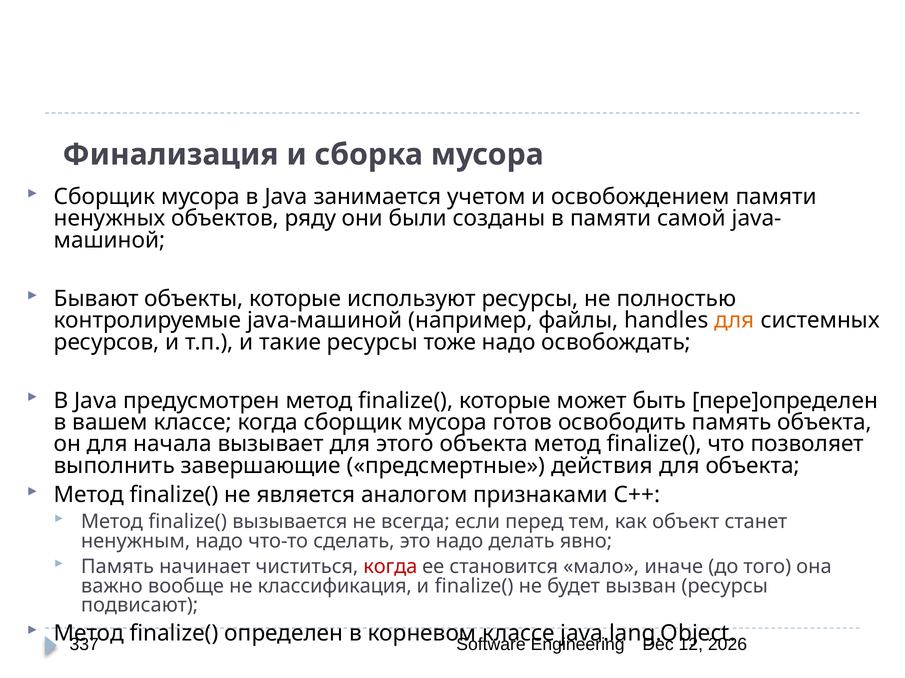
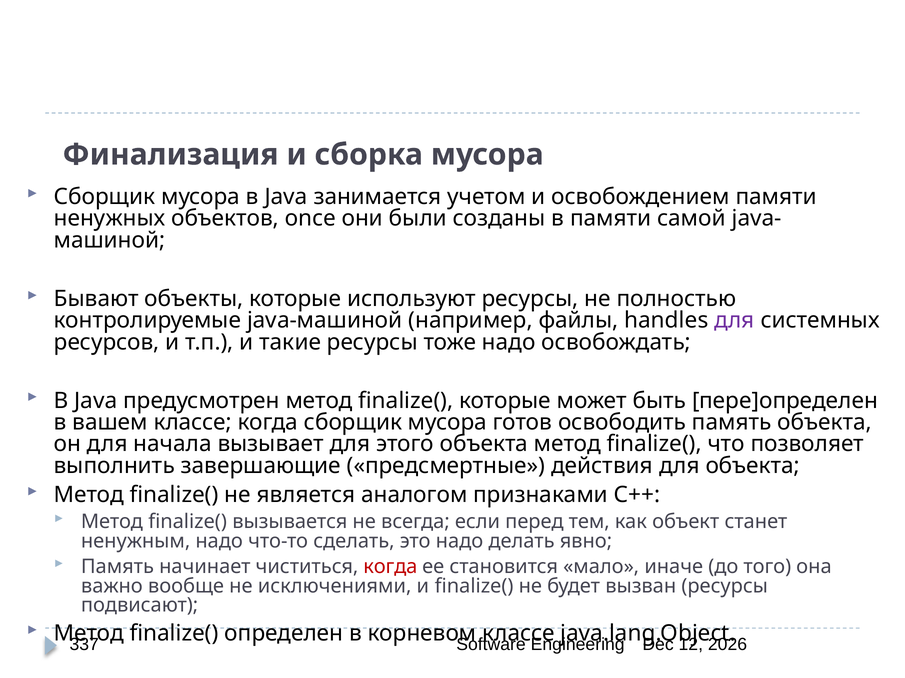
ряду: ряду -> once
для at (734, 321) colour: orange -> purple
классификация: классификация -> исключениями
